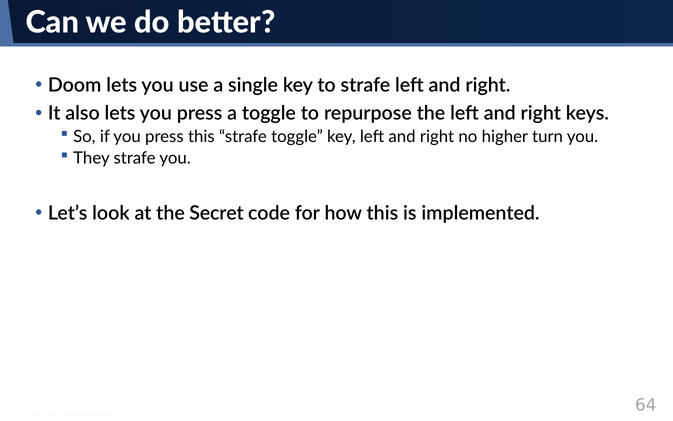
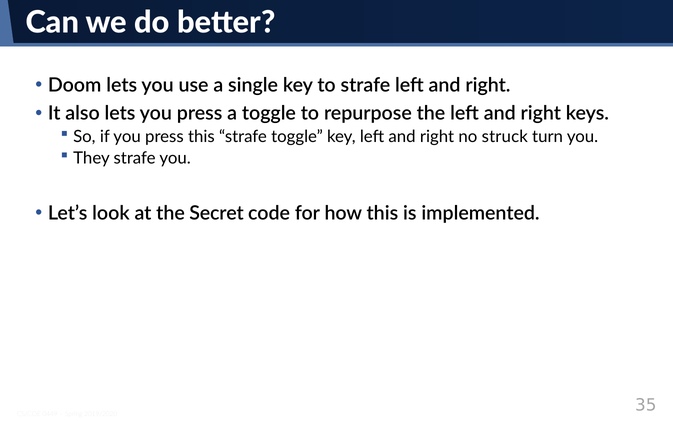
higher: higher -> struck
64: 64 -> 35
